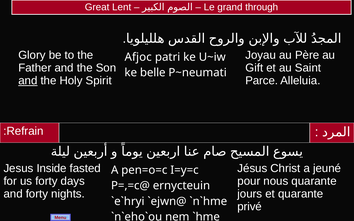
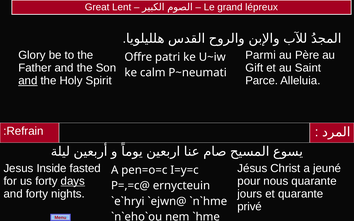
through: through -> lépreux
Joyau: Joyau -> Parmi
Afjoc: Afjoc -> Offre
belle: belle -> calm
days underline: none -> present
